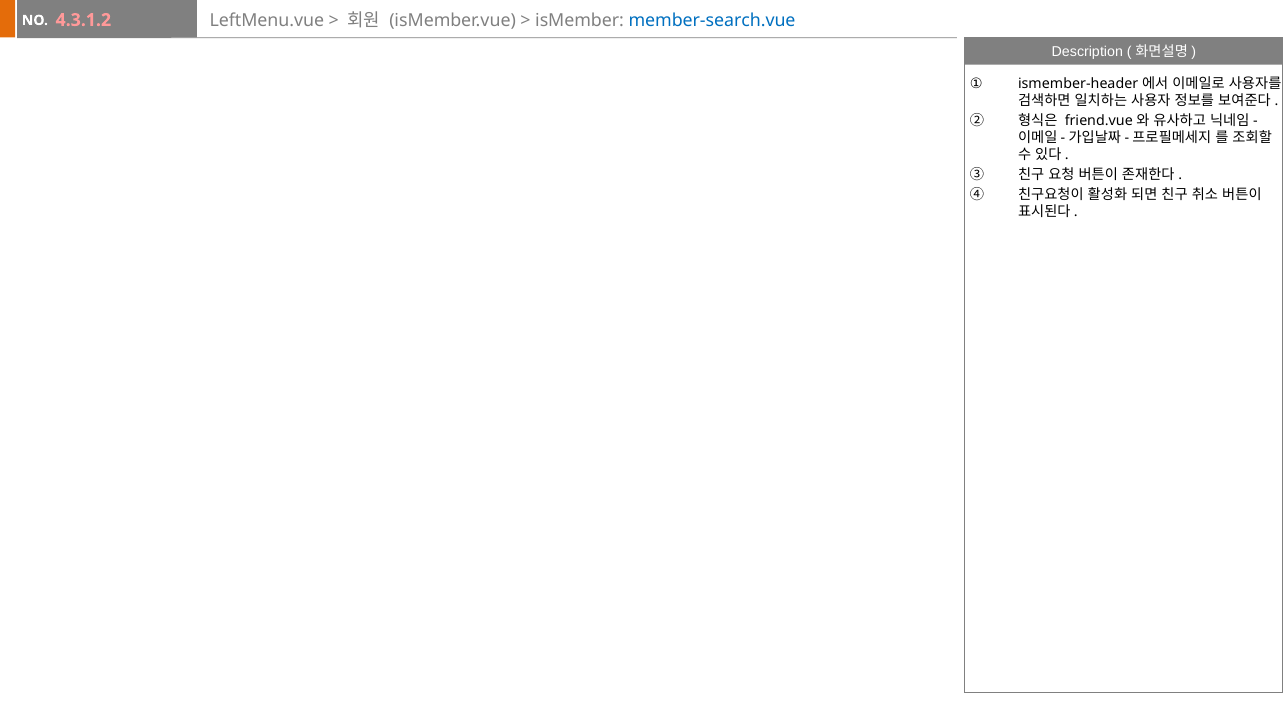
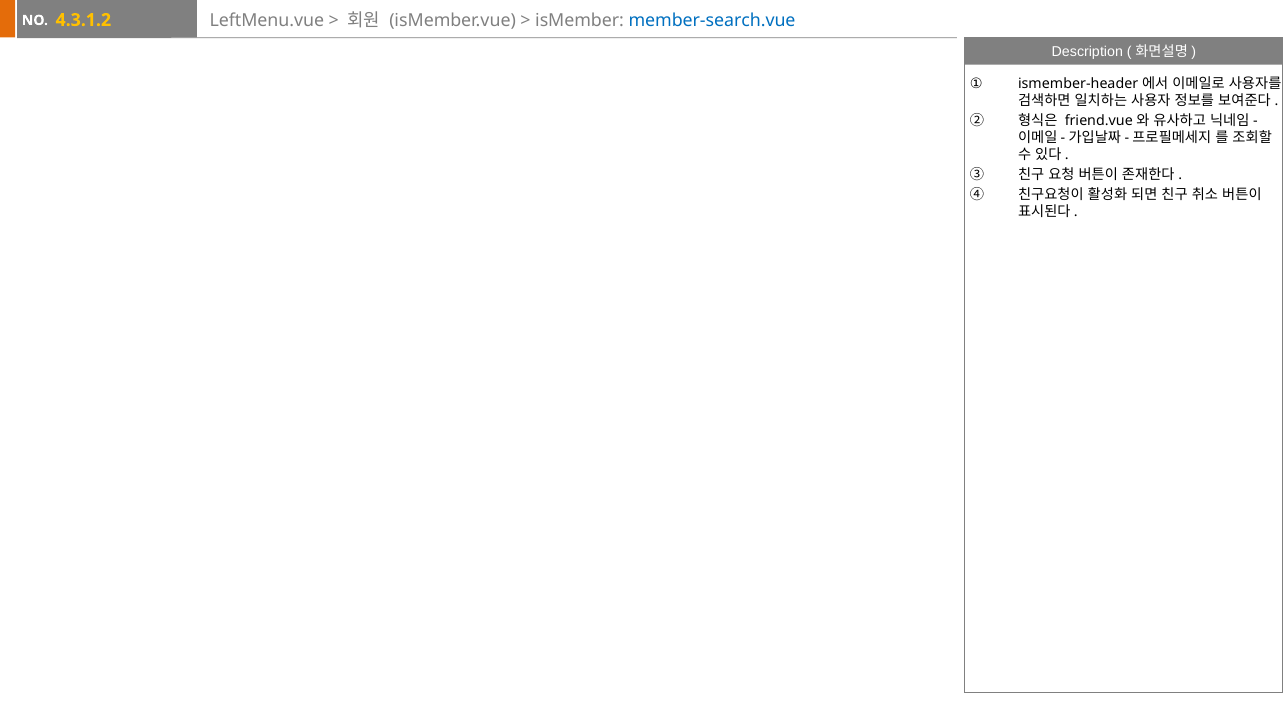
4.3.1.2 colour: pink -> yellow
